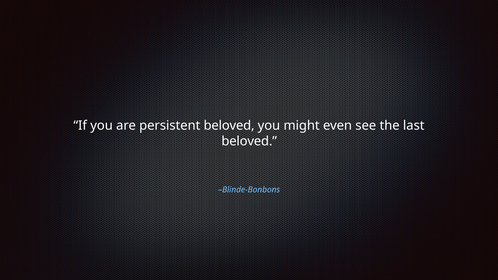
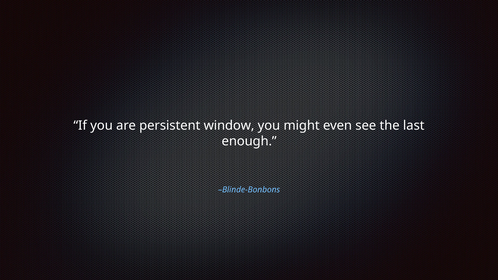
persistent beloved: beloved -> window
beloved at (249, 141): beloved -> enough
